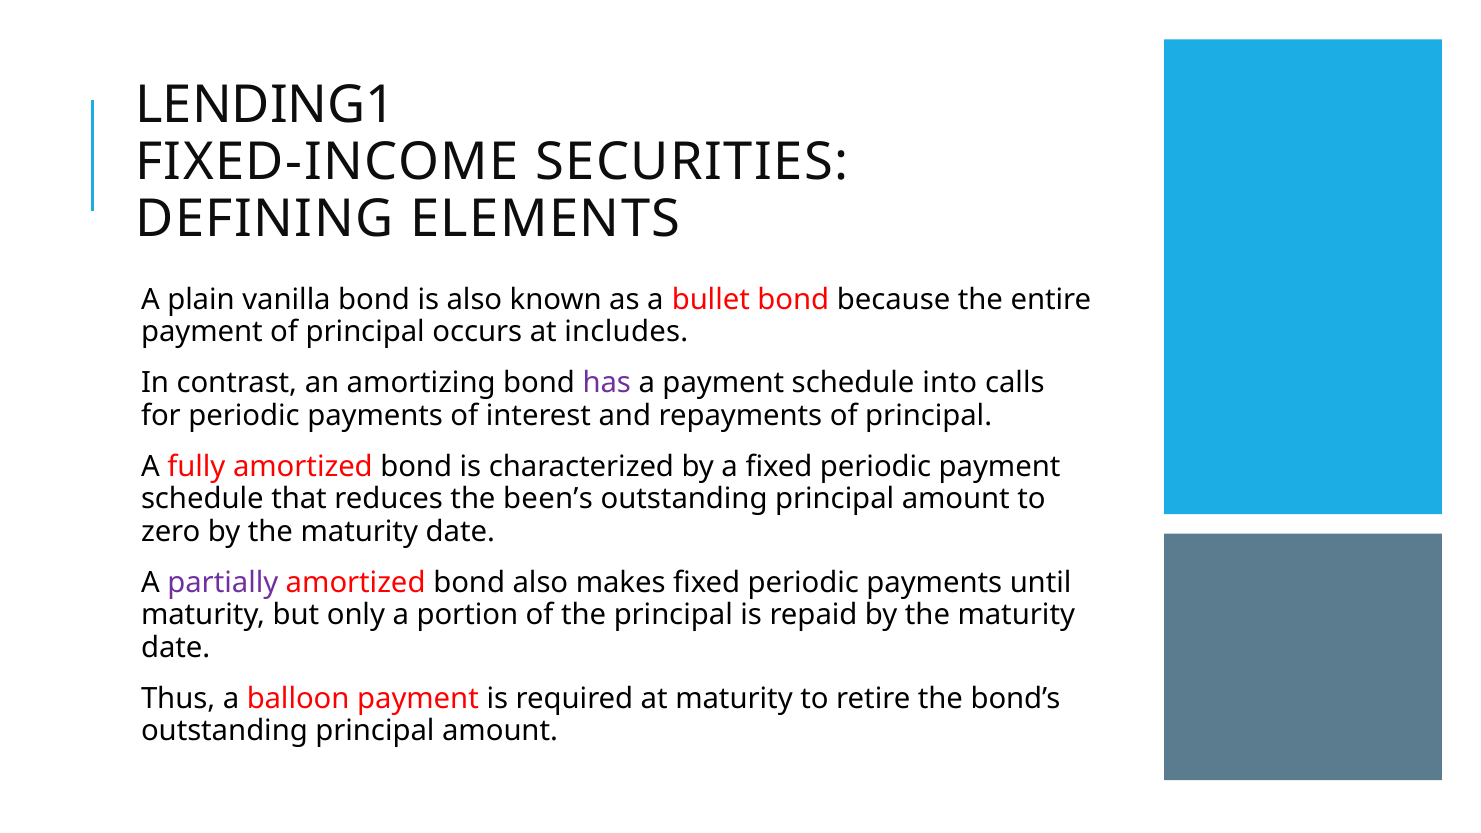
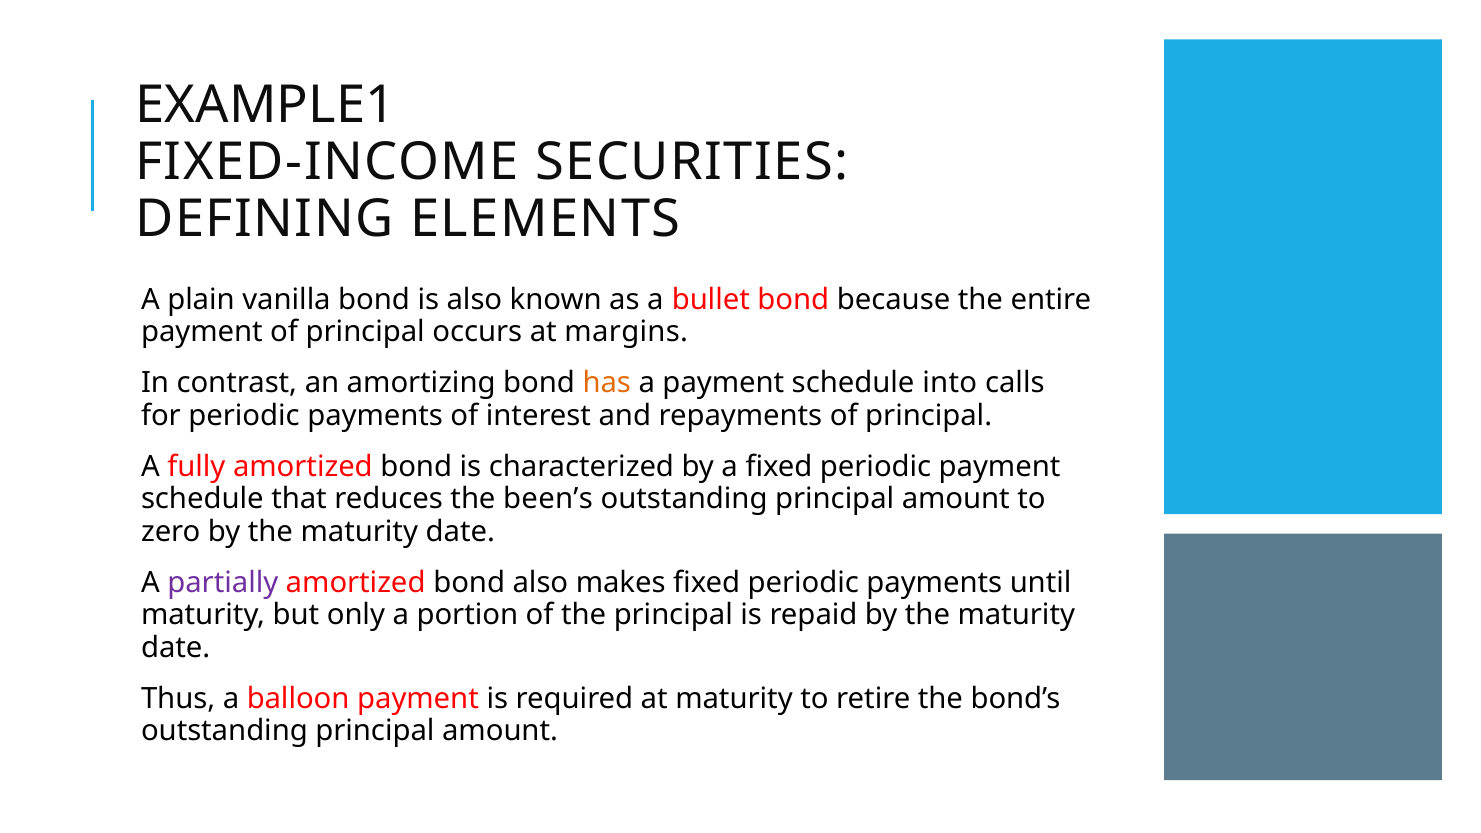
LENDING1: LENDING1 -> EXAMPLE1
includes: includes -> margins
has colour: purple -> orange
